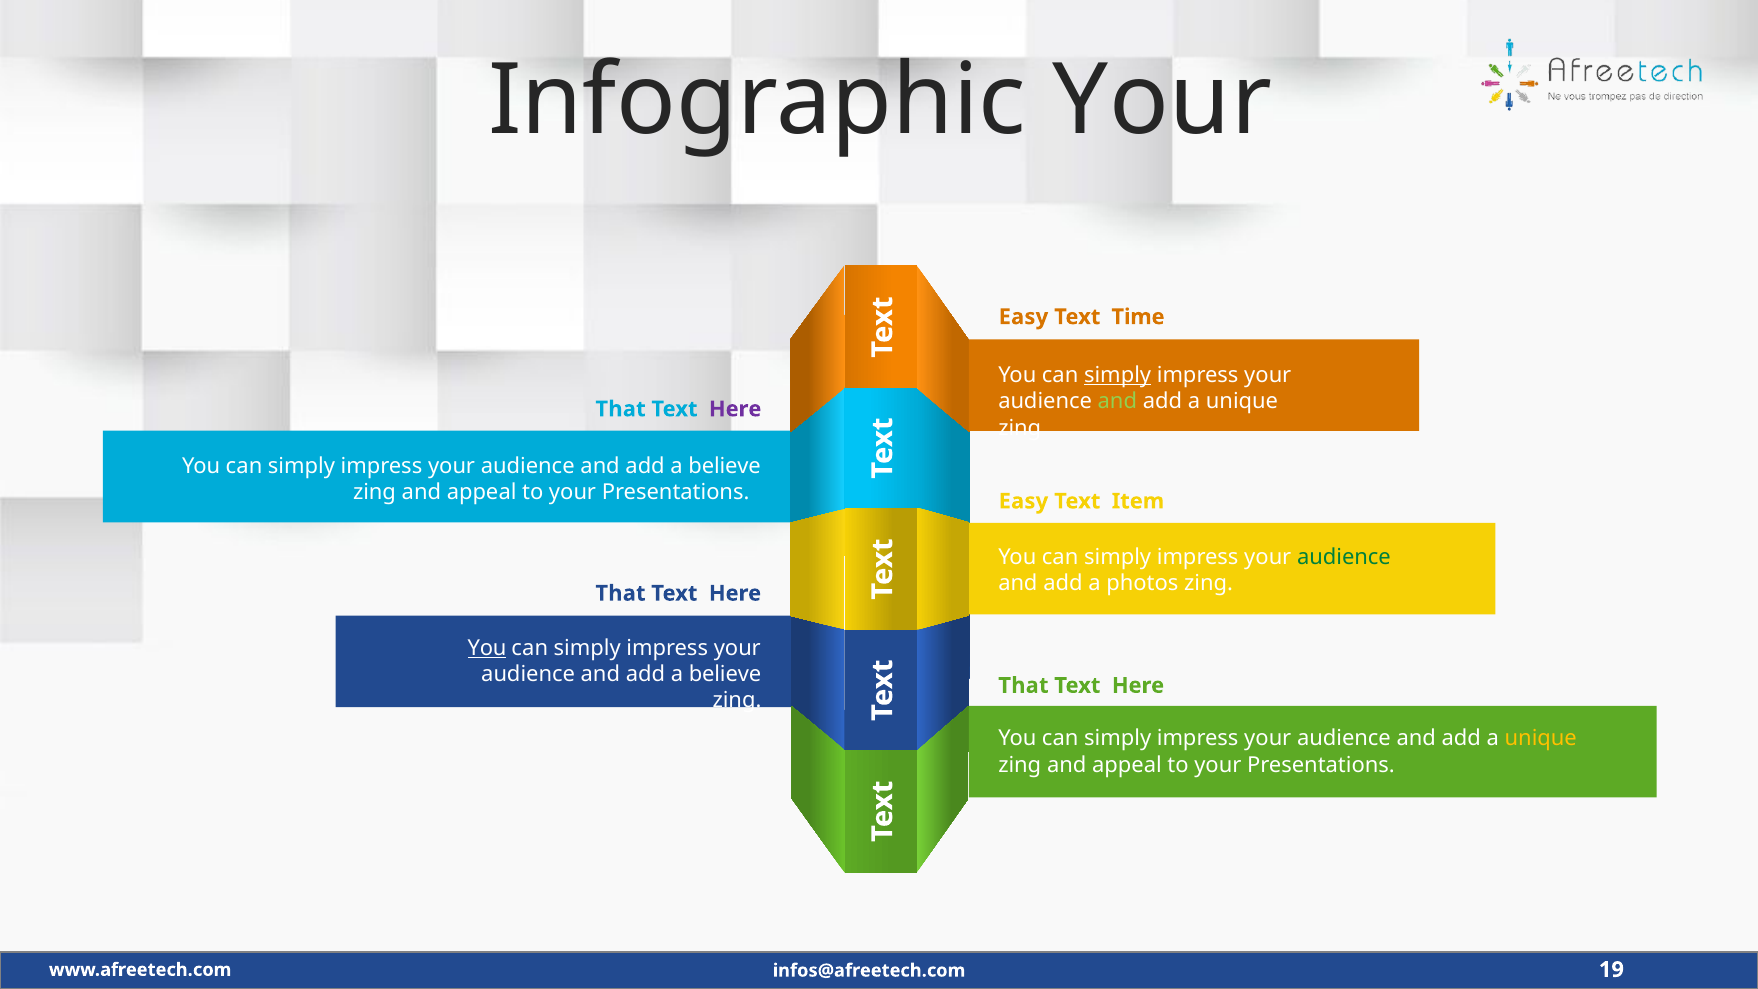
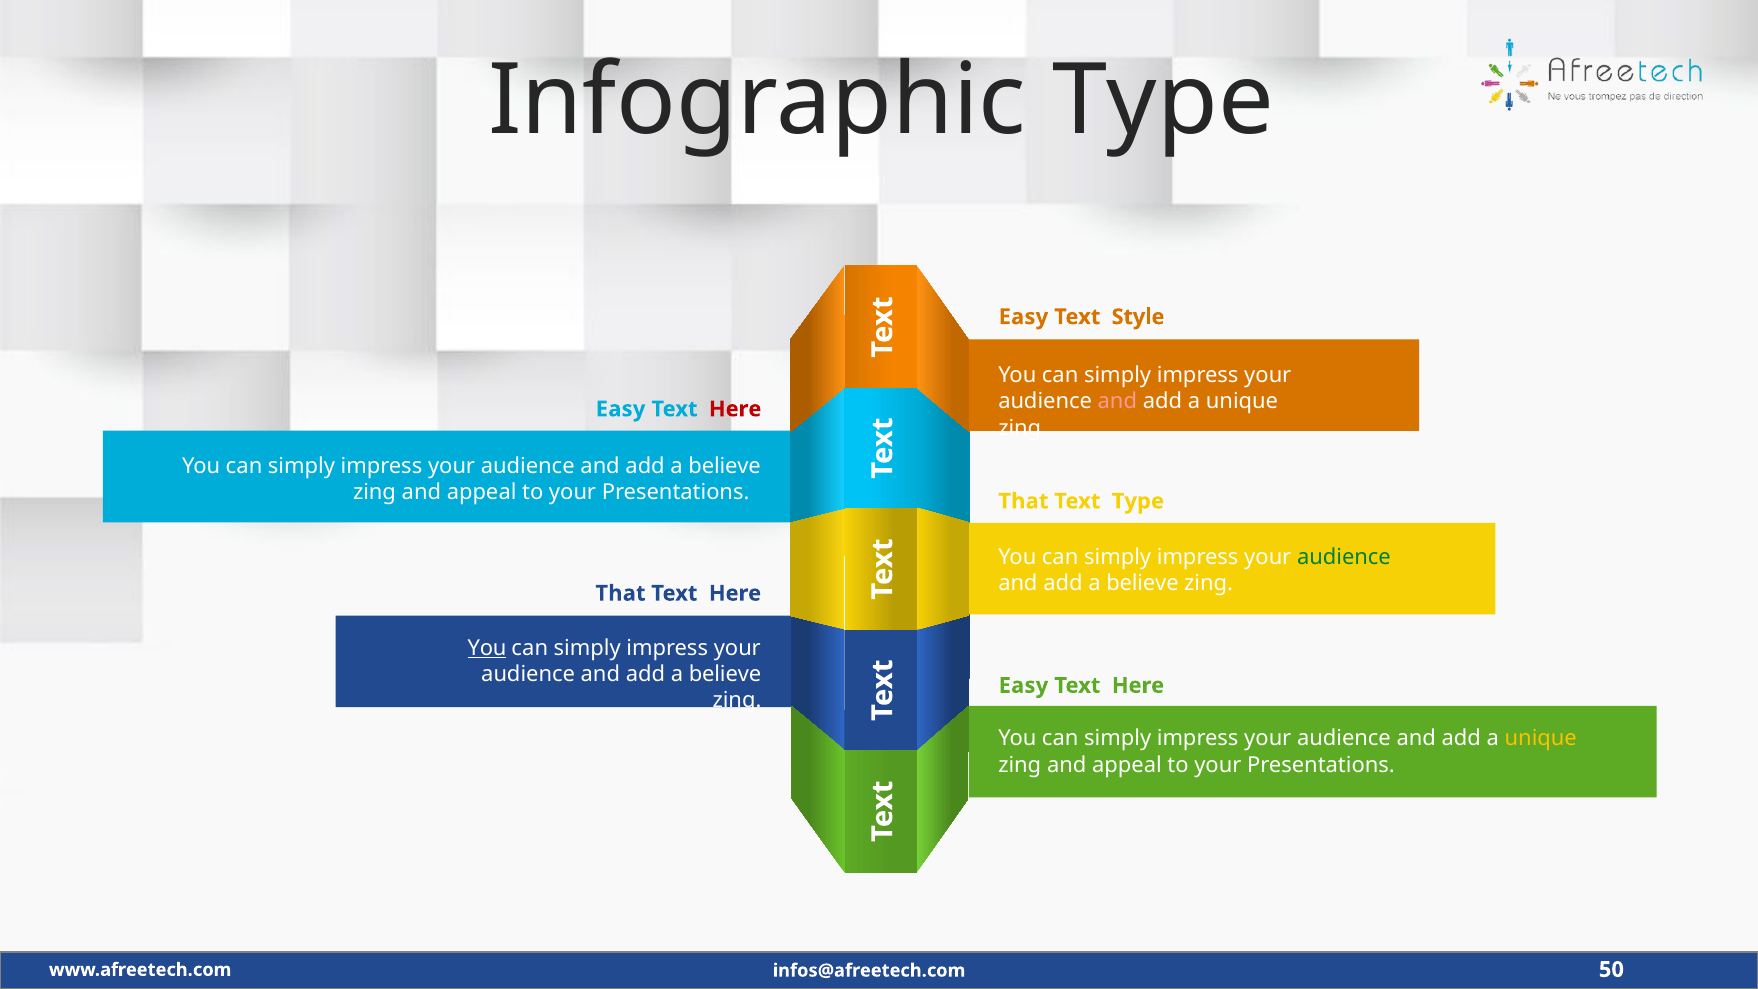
Infographic Your: Your -> Type
Time: Time -> Style
simply at (1118, 375) underline: present -> none
and at (1117, 401) colour: light green -> pink
That at (621, 409): That -> Easy
Here at (735, 409) colour: purple -> red
Easy at (1023, 501): Easy -> That
Text Item: Item -> Type
photos at (1142, 583): photos -> believe
That at (1023, 685): That -> Easy
19: 19 -> 50
